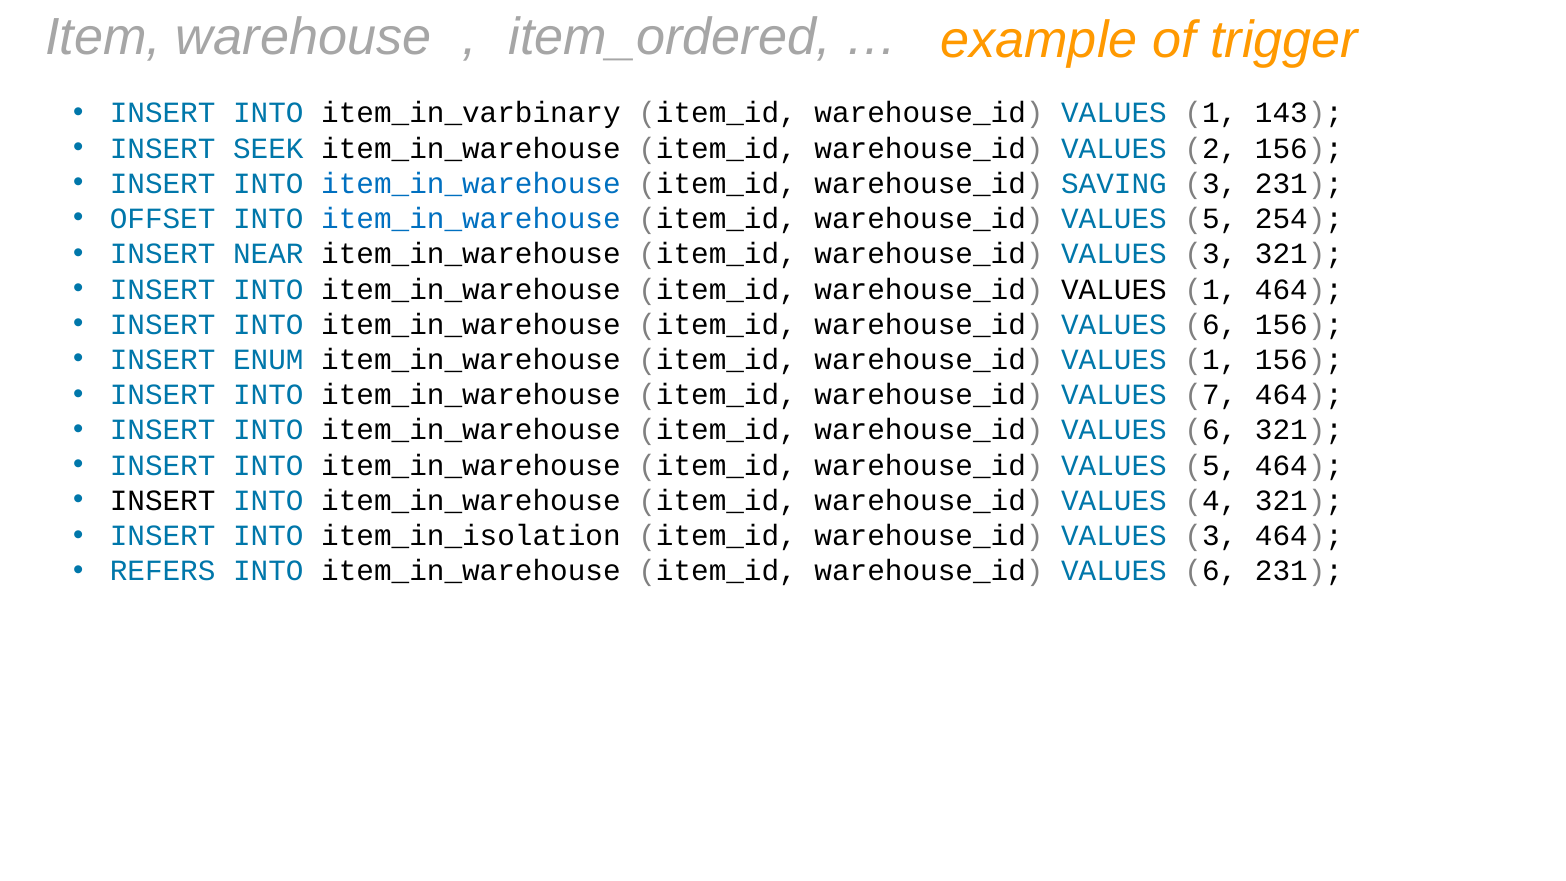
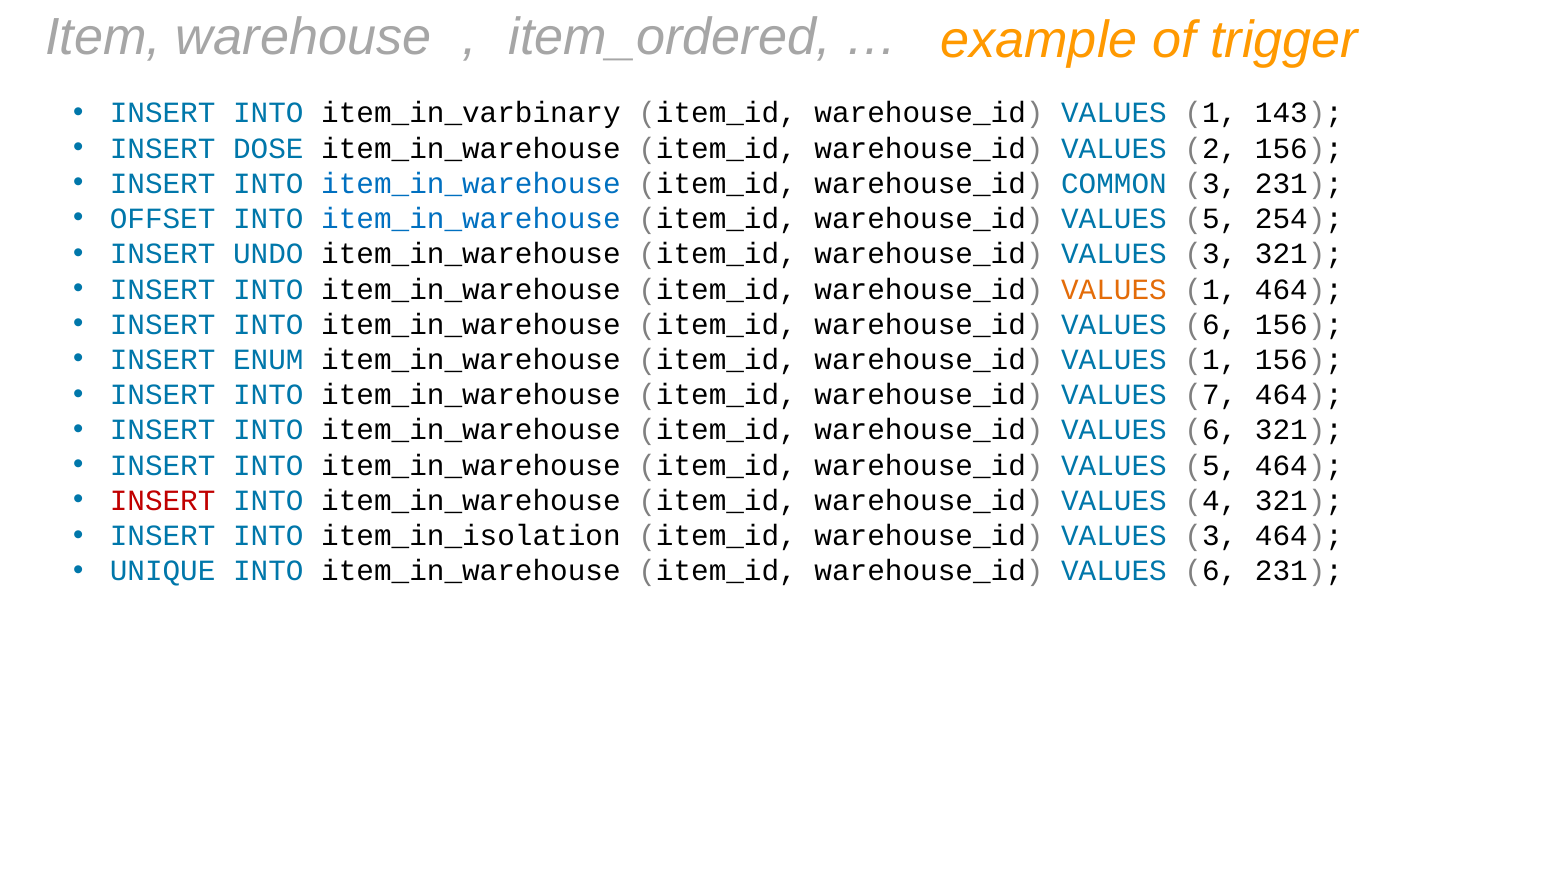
SEEK: SEEK -> DOSE
SAVING: SAVING -> COMMON
NEAR: NEAR -> UNDO
VALUES at (1114, 289) colour: black -> orange
INSERT at (163, 501) colour: black -> red
REFERS: REFERS -> UNIQUE
